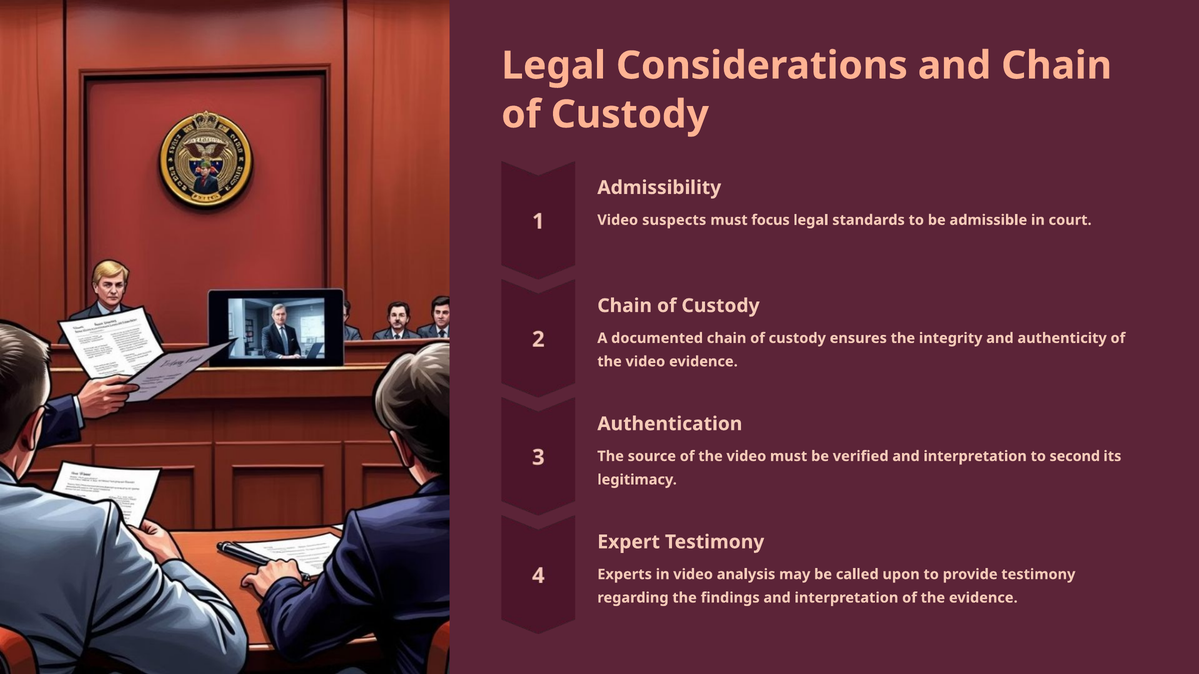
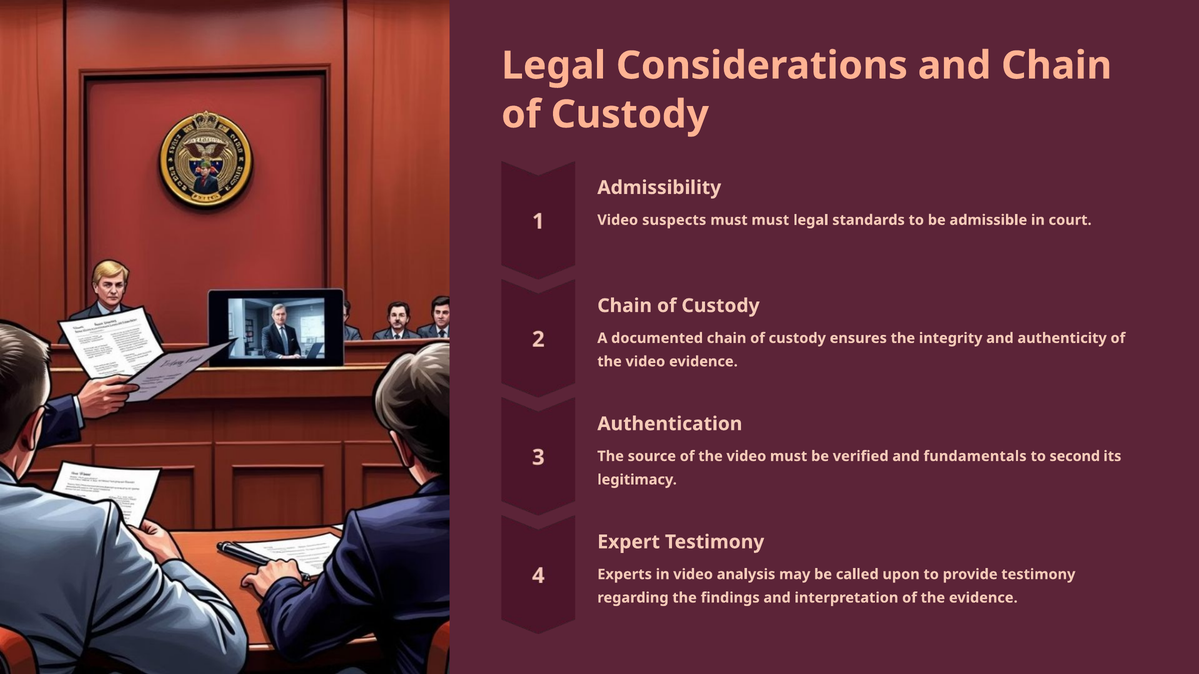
must focus: focus -> must
verified and interpretation: interpretation -> fundamentals
